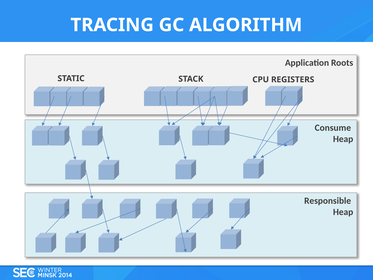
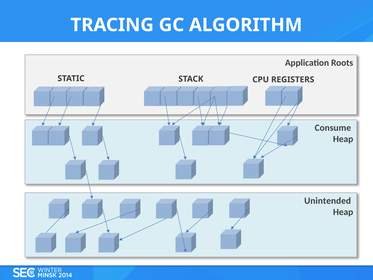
Responsible: Responsible -> Unintended
